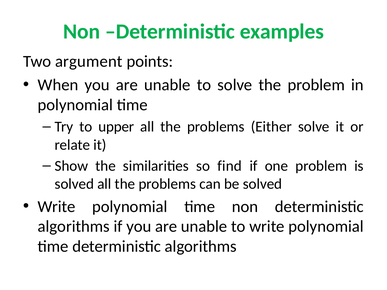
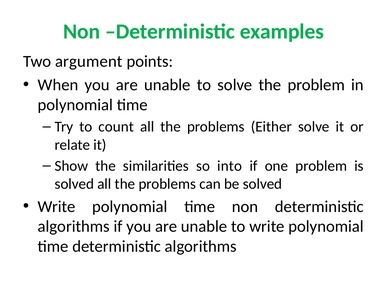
upper: upper -> count
find: find -> into
